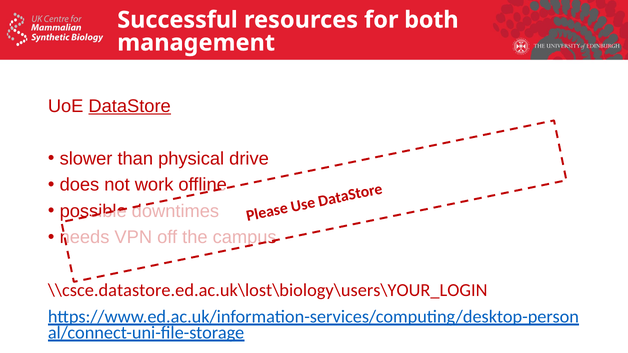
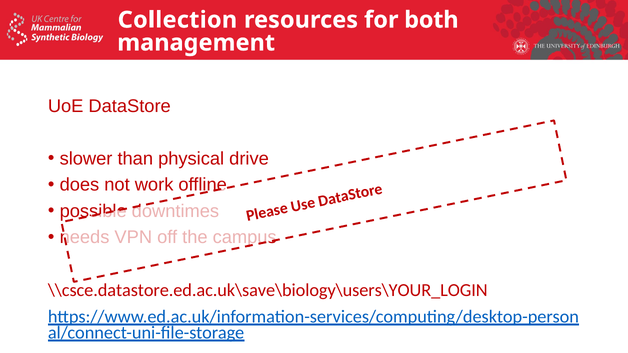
Successful: Successful -> Collection
DataStore underline: present -> none
\\csce.datastore.ed.ac.uk\lost\biology\users\YOUR_LOGIN: \\csce.datastore.ed.ac.uk\lost\biology\users\YOUR_LOGIN -> \\csce.datastore.ed.ac.uk\save\biology\users\YOUR_LOGIN
